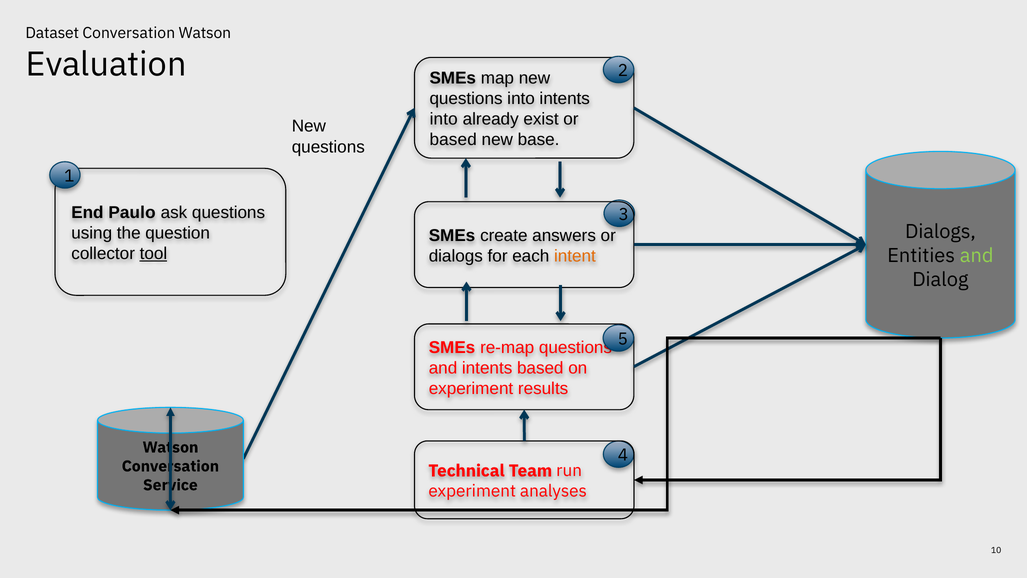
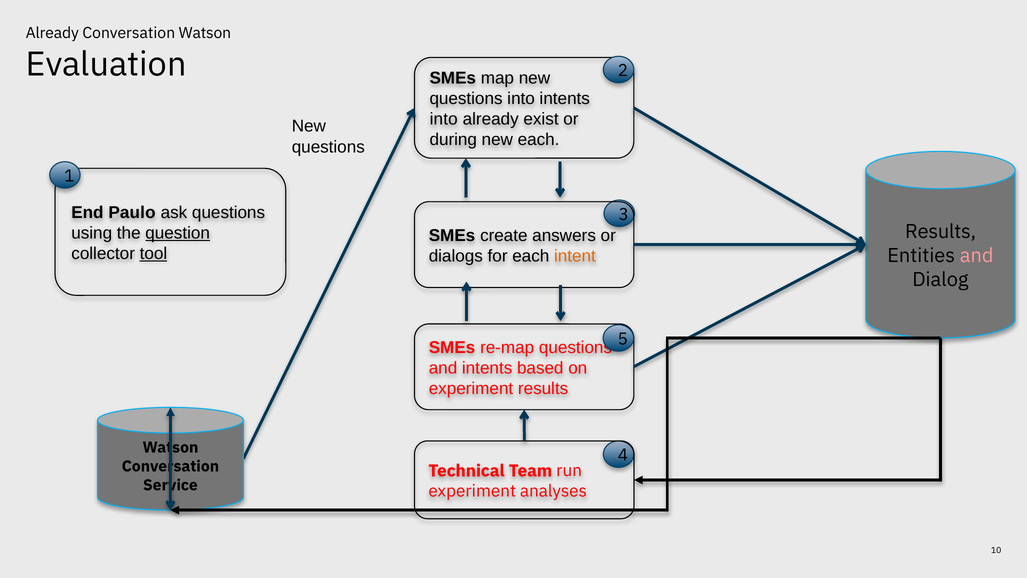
Dataset at (52, 33): Dataset -> Already
based at (453, 140): based -> during
new base: base -> each
Dialogs at (941, 231): Dialogs -> Results
question underline: none -> present
and at (977, 255) colour: light green -> pink
